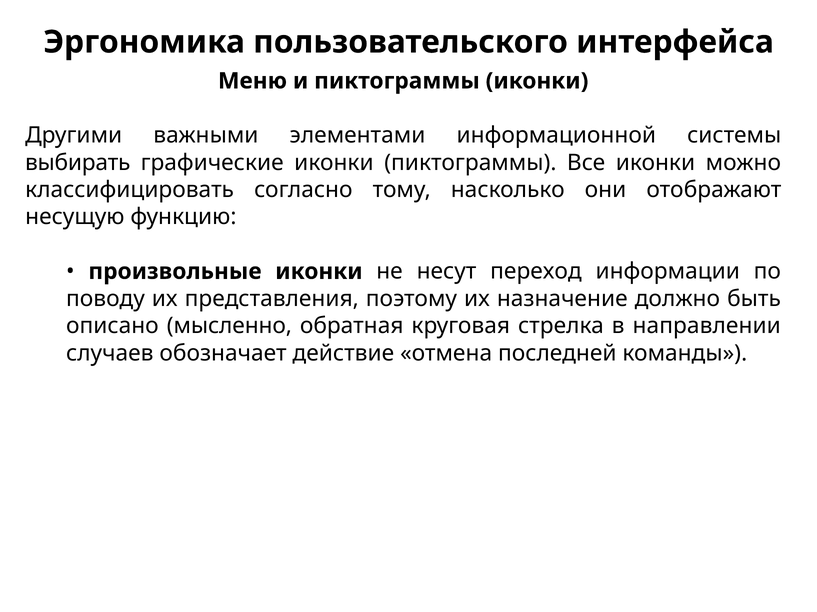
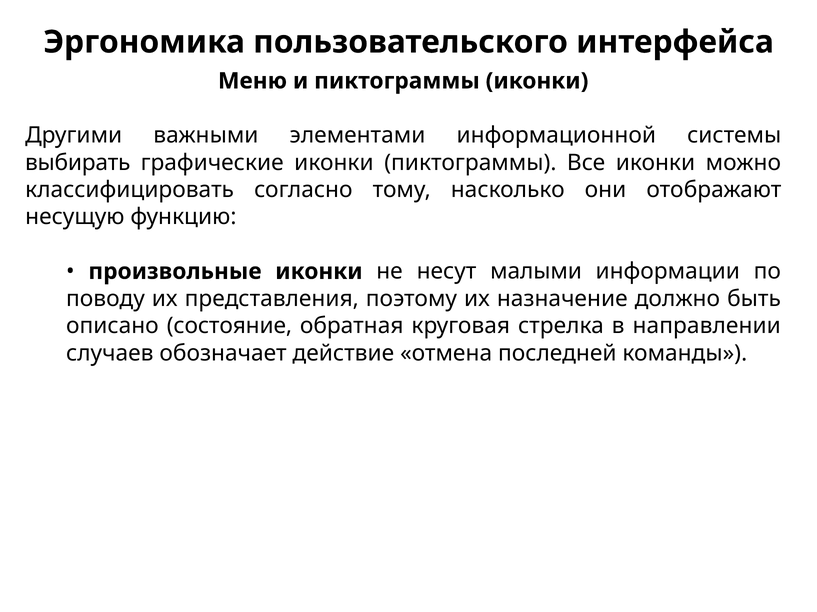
переход: переход -> малыми
мысленно: мысленно -> состояние
